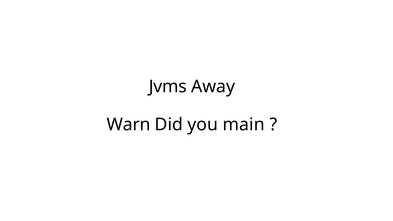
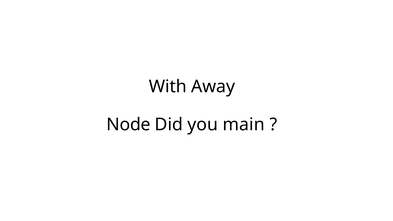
Jvms: Jvms -> With
Warn: Warn -> Node
